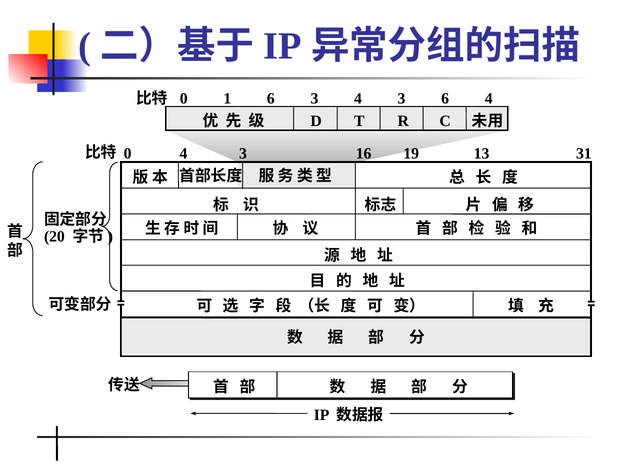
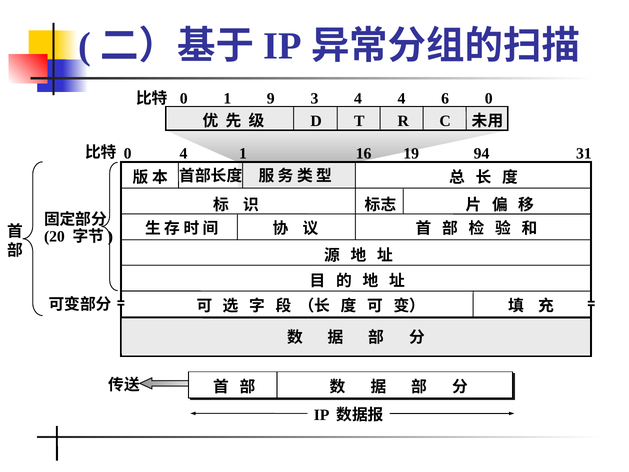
1 6: 6 -> 9
3 4 3: 3 -> 4
6 4: 4 -> 0
0 4 3: 3 -> 1
13: 13 -> 94
